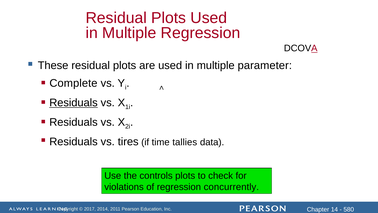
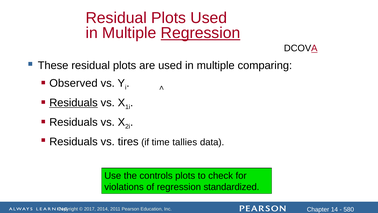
Regression at (200, 33) underline: none -> present
parameter: parameter -> comparing
Complete: Complete -> Observed
concurrently: concurrently -> standardized
